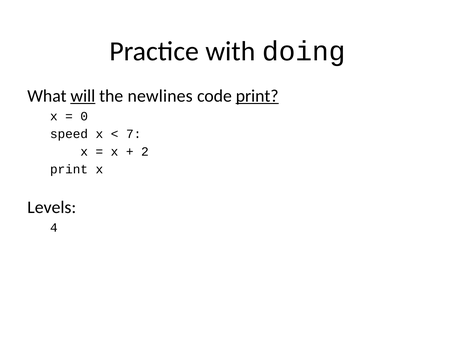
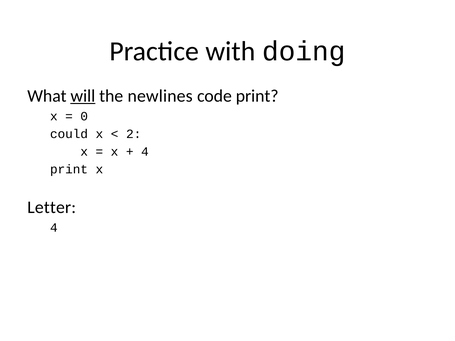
print at (257, 96) underline: present -> none
speed: speed -> could
7: 7 -> 2
2 at (145, 152): 2 -> 4
Levels: Levels -> Letter
